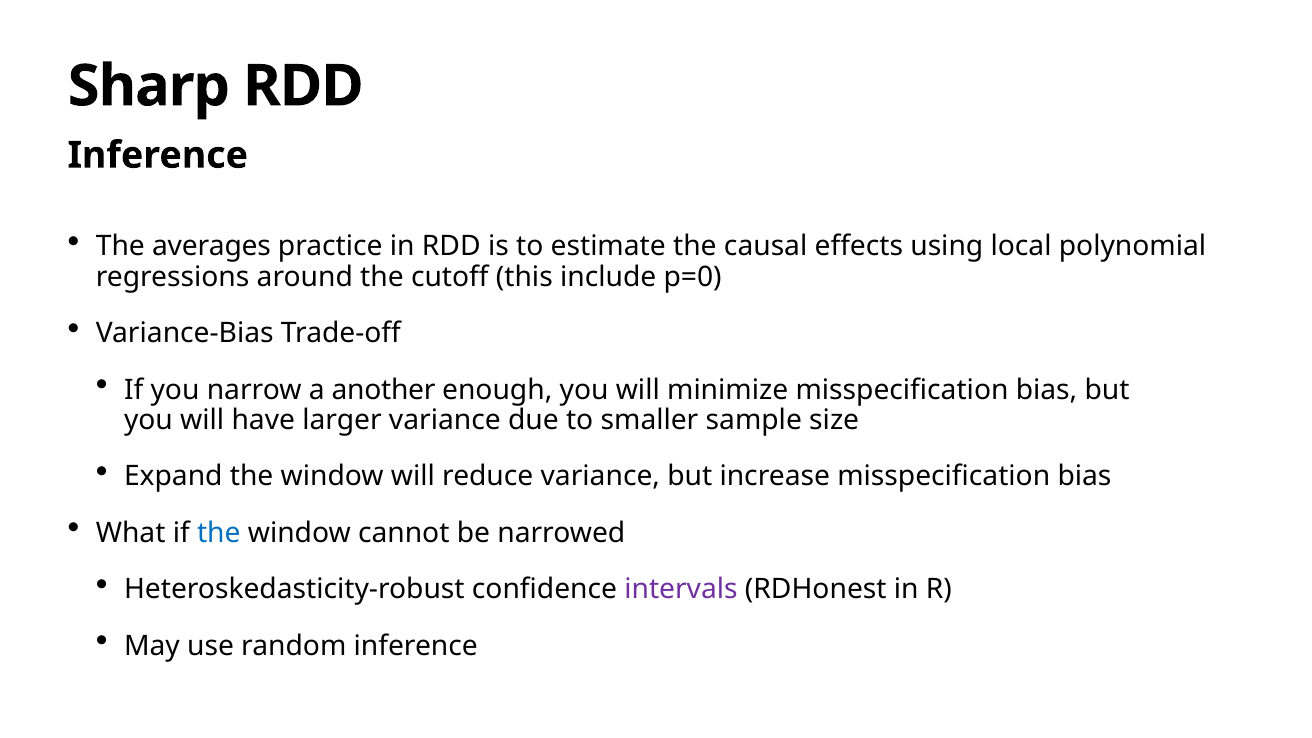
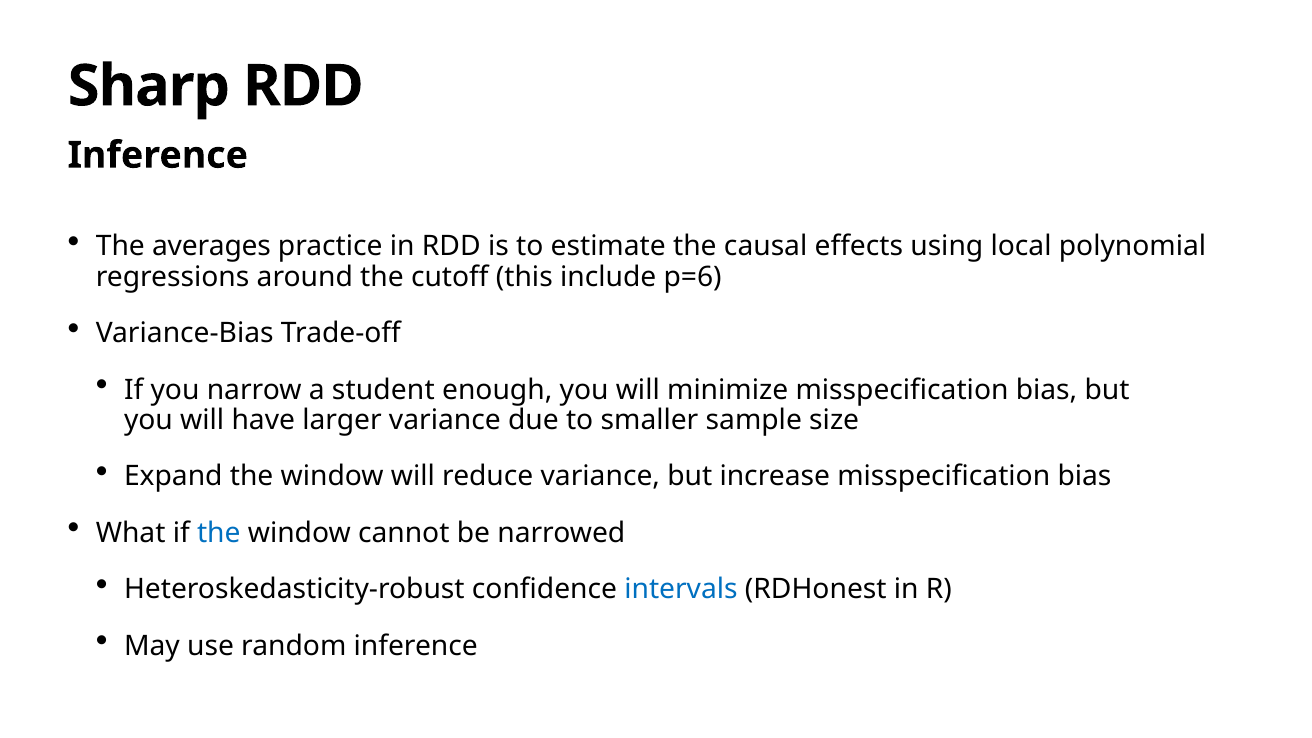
p=0: p=0 -> p=6
another: another -> student
intervals colour: purple -> blue
